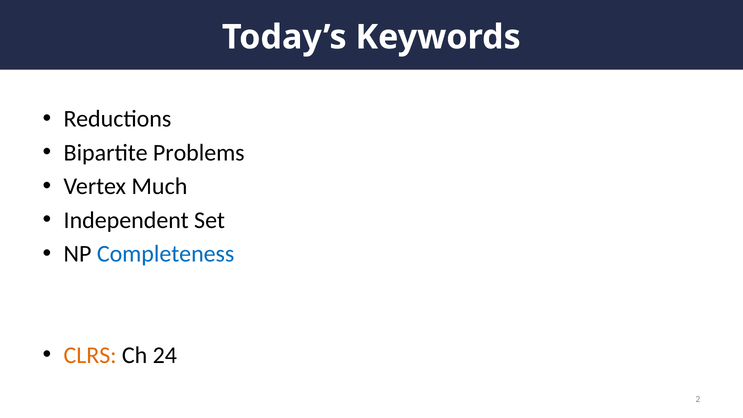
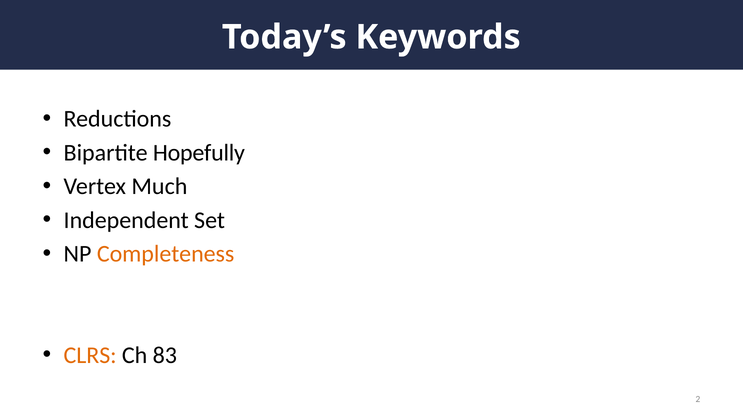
Problems: Problems -> Hopefully
Completeness colour: blue -> orange
24: 24 -> 83
